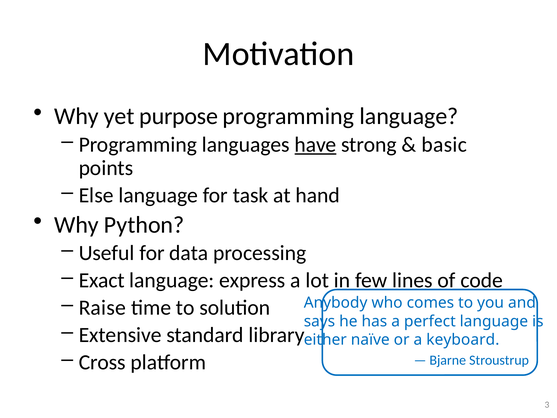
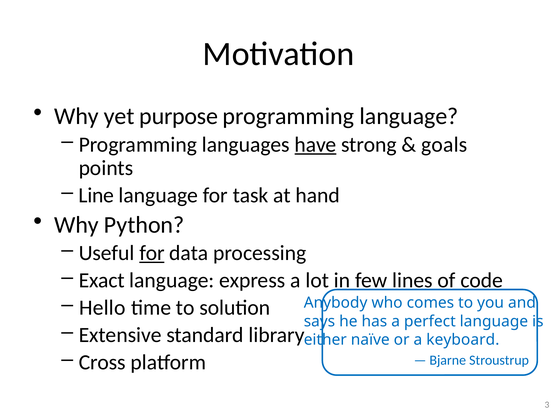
basic: basic -> goals
Else: Else -> Line
for at (152, 253) underline: none -> present
Raise: Raise -> Hello
